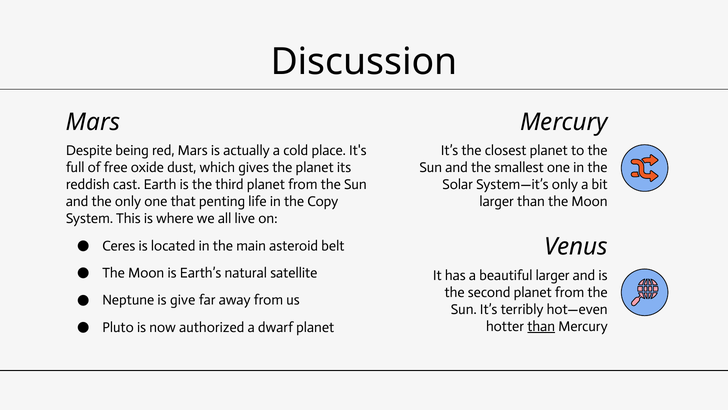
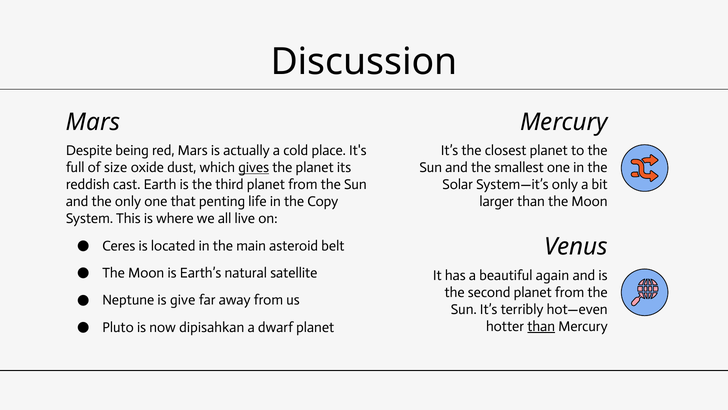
free: free -> size
gives underline: none -> present
beautiful larger: larger -> again
authorized: authorized -> dipisahkan
